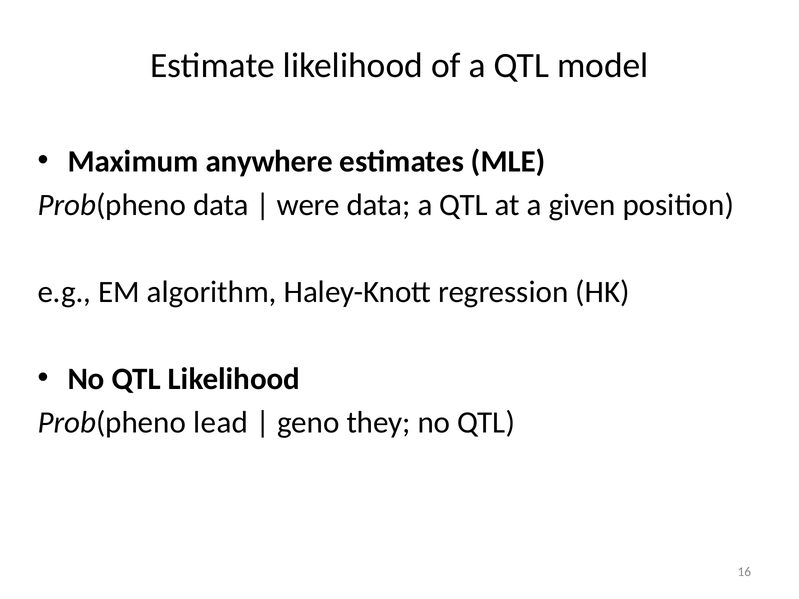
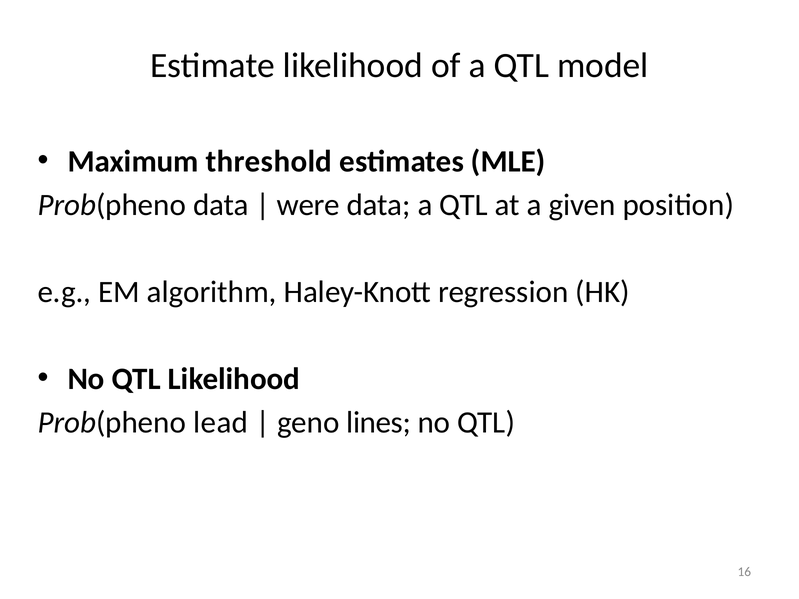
anywhere: anywhere -> threshold
they: they -> lines
